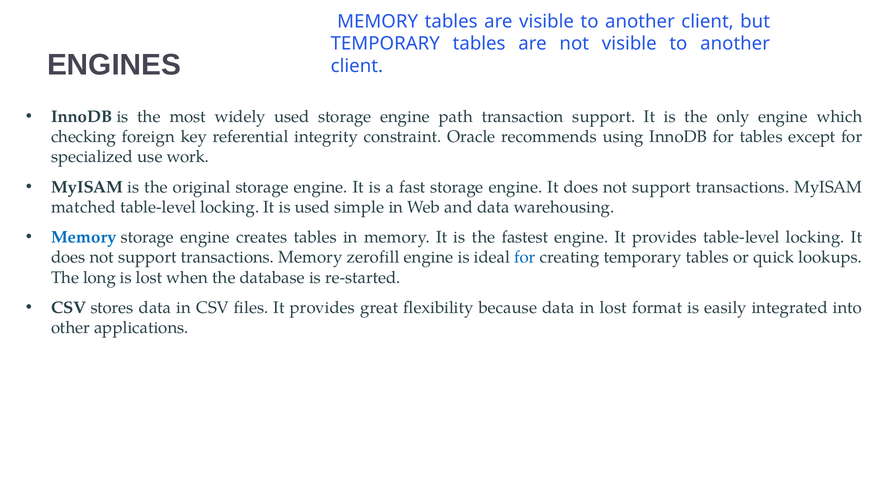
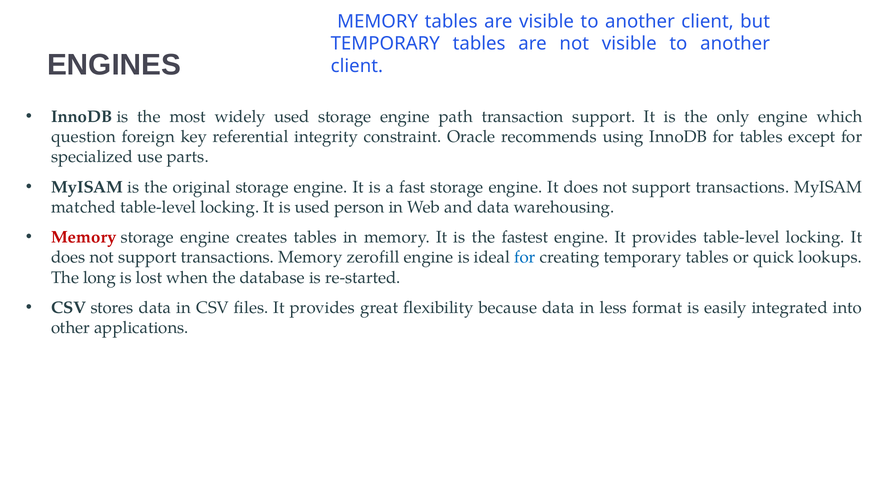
checking: checking -> question
work: work -> parts
simple: simple -> person
Memory at (84, 237) colour: blue -> red
in lost: lost -> less
